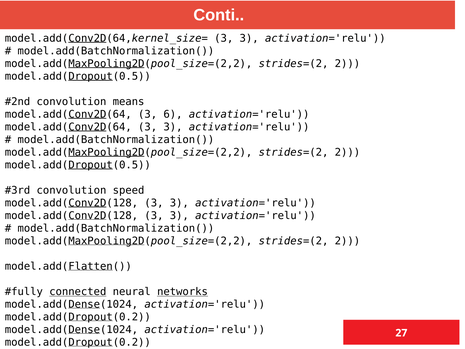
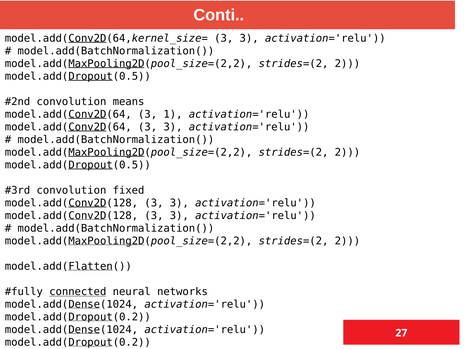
6: 6 -> 1
speed: speed -> fixed
networks underline: present -> none
